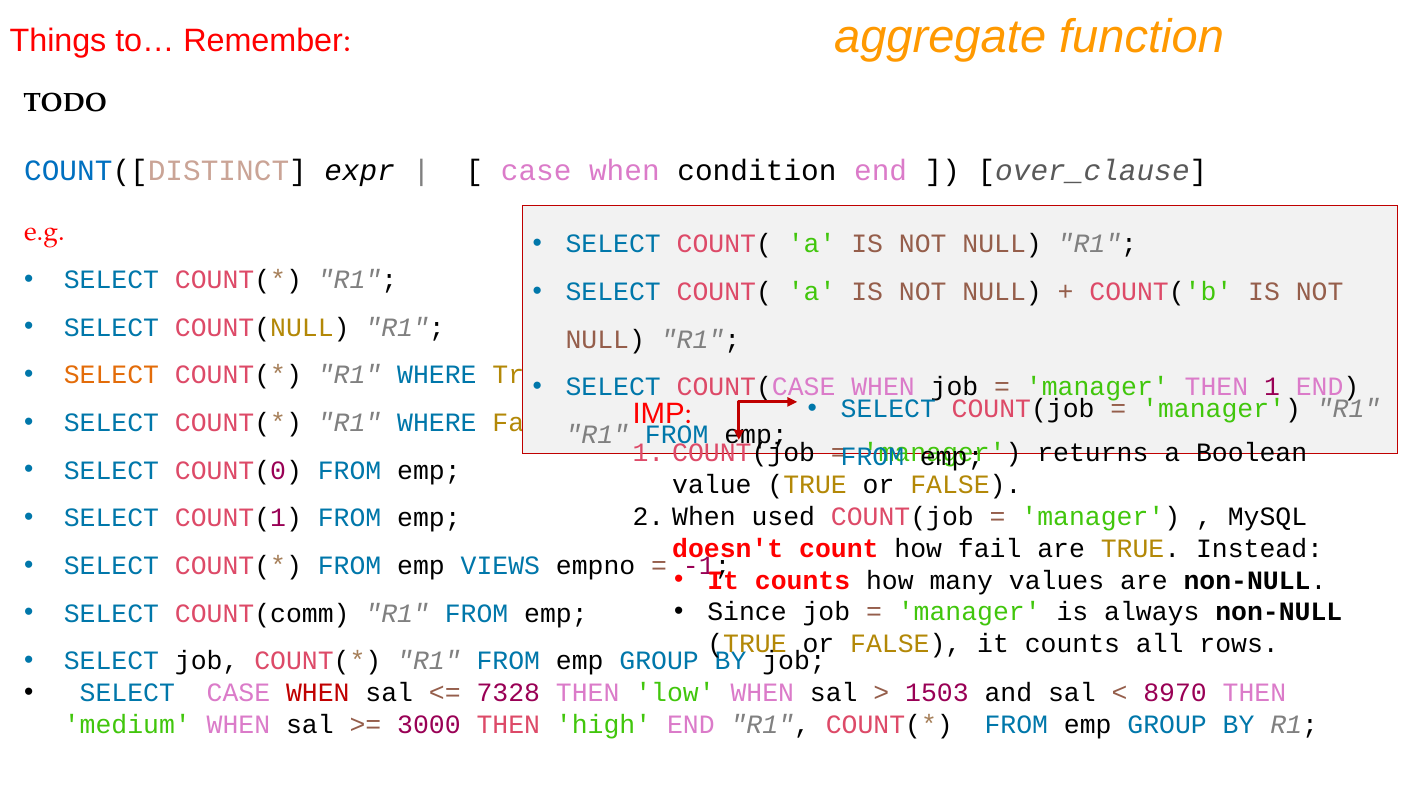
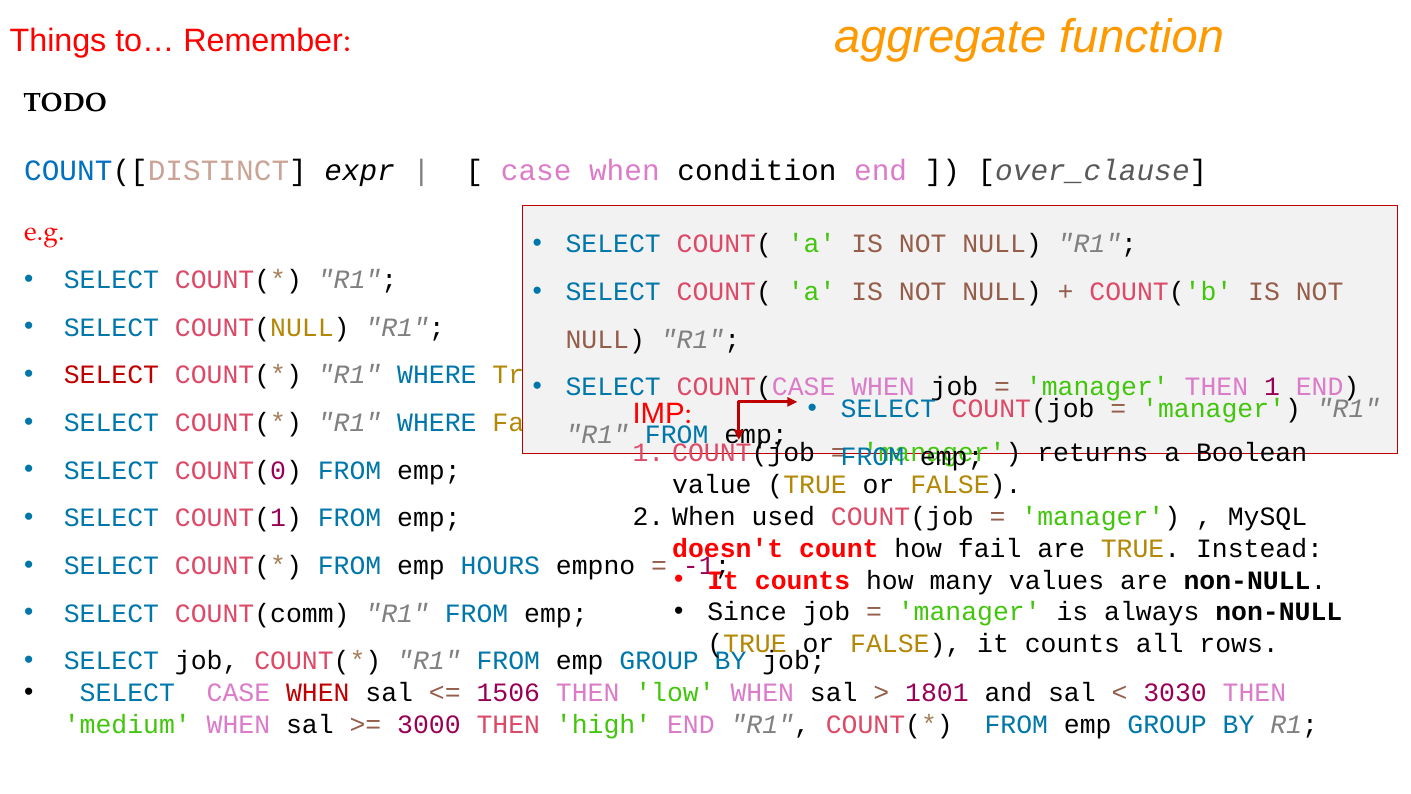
SELECT at (111, 375) colour: orange -> red
VIEWS: VIEWS -> HOURS
7328: 7328 -> 1506
1503: 1503 -> 1801
8970: 8970 -> 3030
